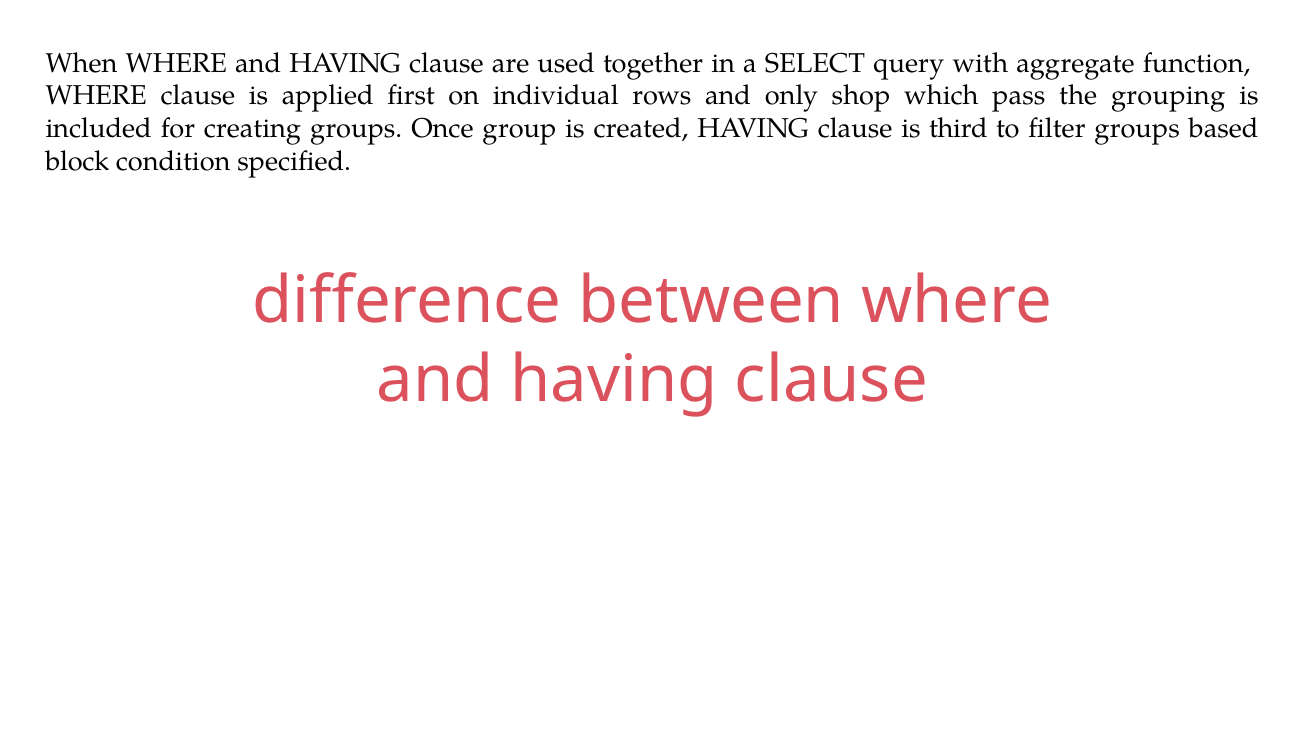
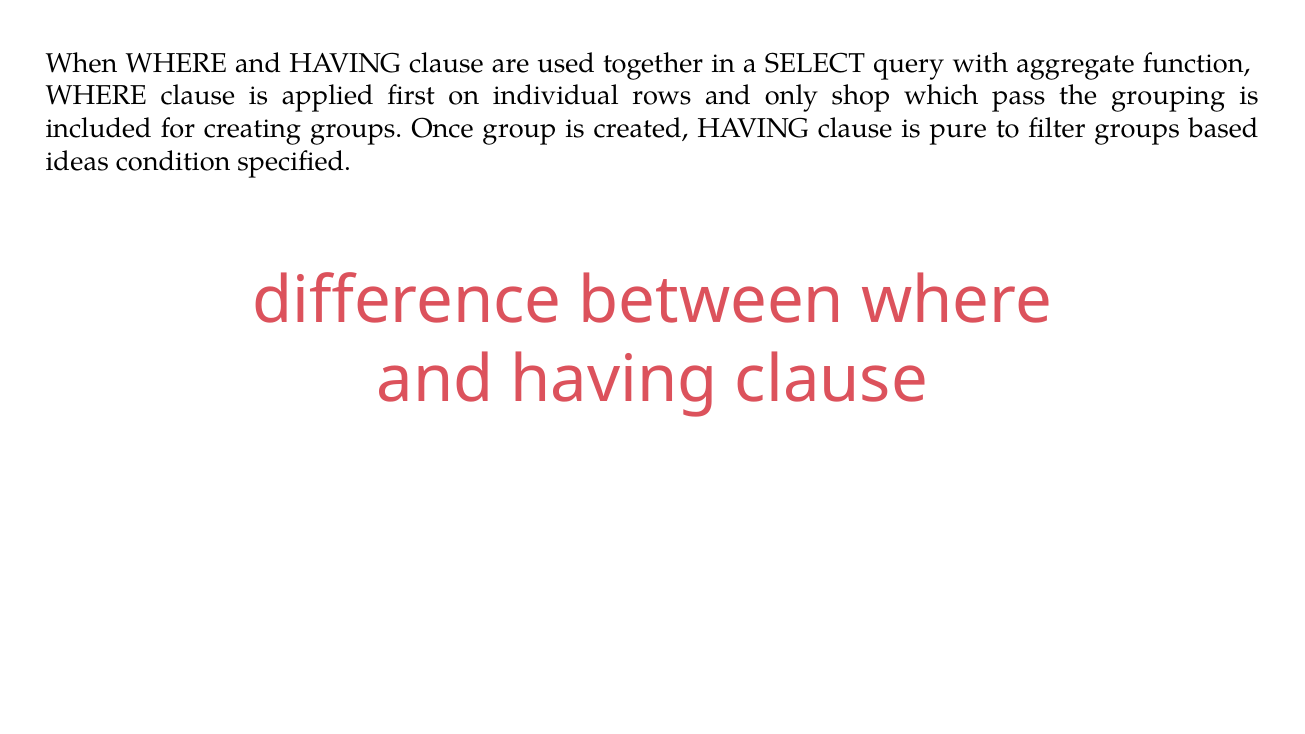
third: third -> pure
block: block -> ideas
